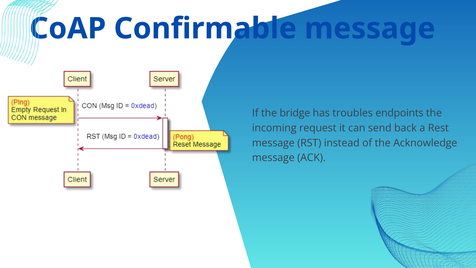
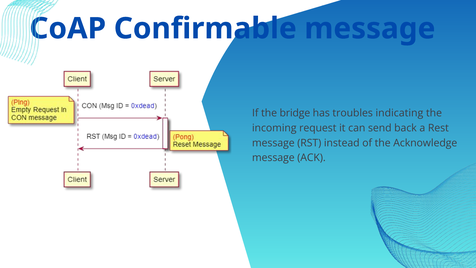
endpoints: endpoints -> indicating
